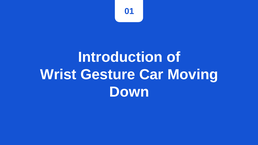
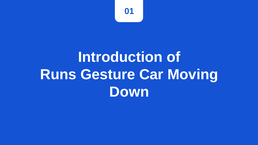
Wrist: Wrist -> Runs
